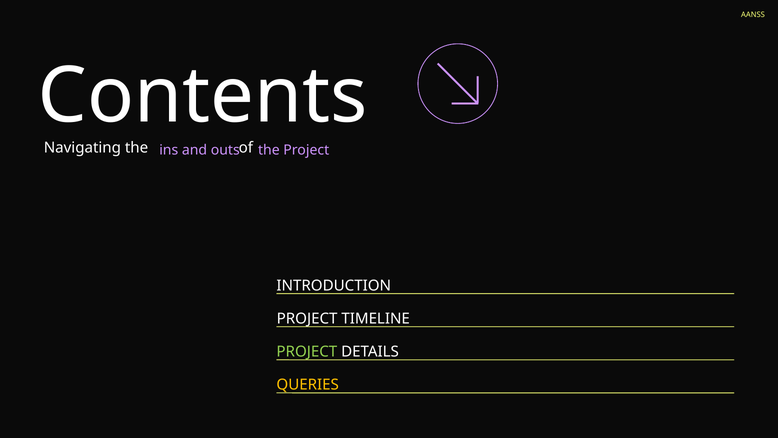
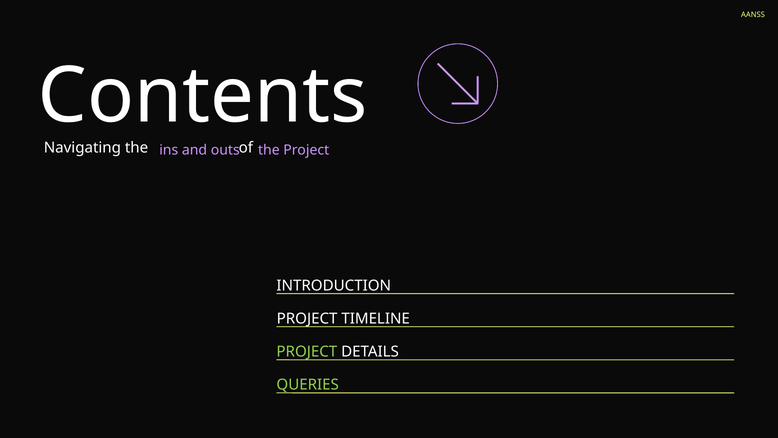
QUERIES colour: yellow -> light green
